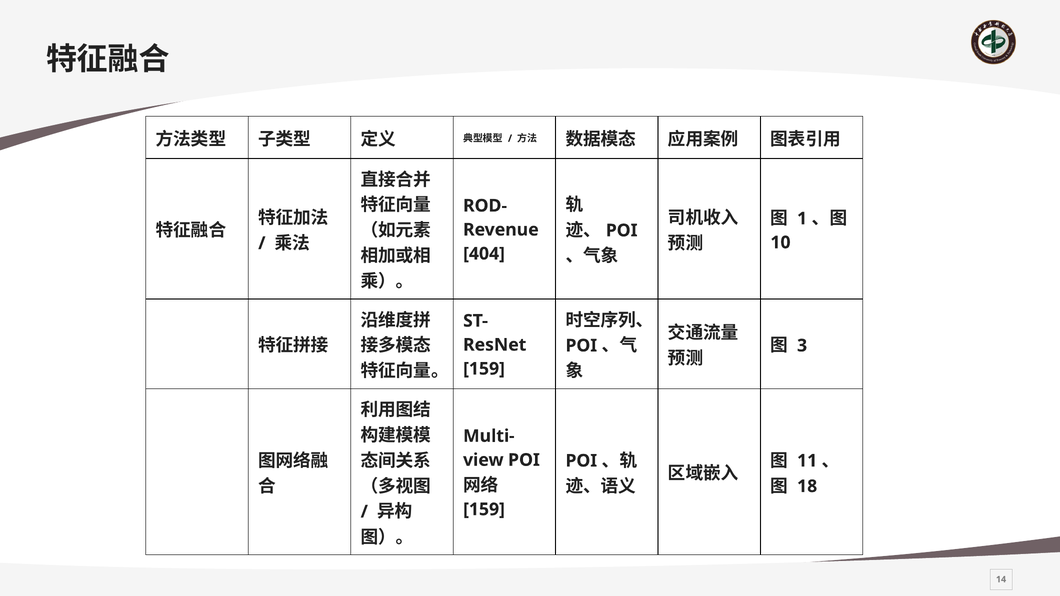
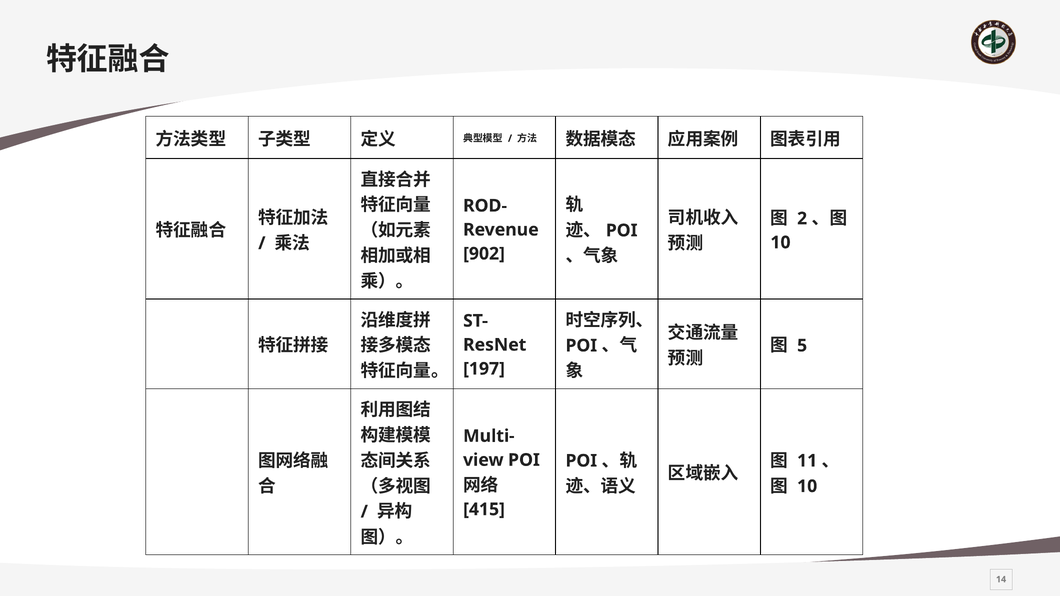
1: 1 -> 2
404: 404 -> 902
3: 3 -> 5
159 at (484, 369): 159 -> 197
18 at (807, 486): 18 -> 10
159 at (484, 510): 159 -> 415
